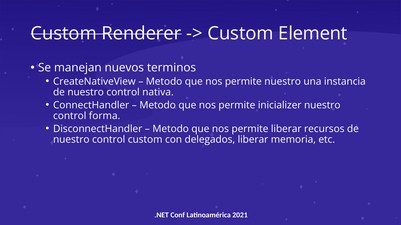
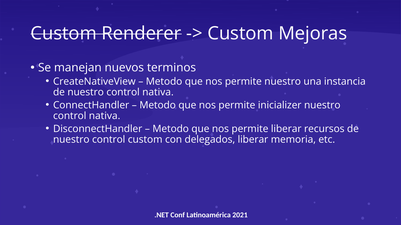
Element: Element -> Mejoras
forma at (105, 116): forma -> nativa
